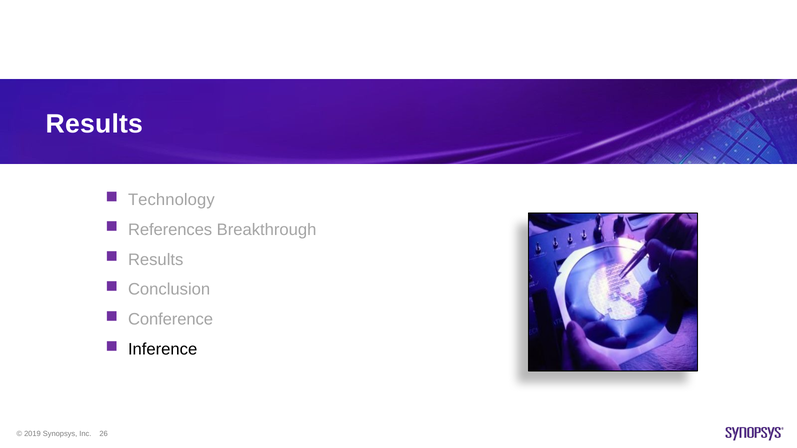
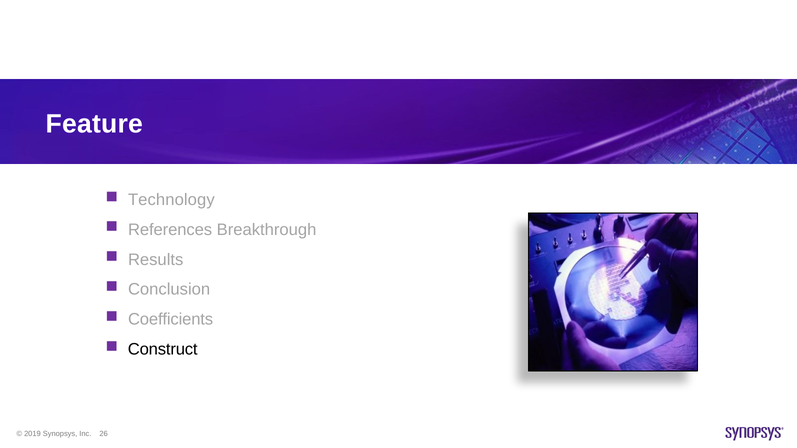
Results at (94, 124): Results -> Feature
Conference: Conference -> Coefficients
Inference: Inference -> Construct
